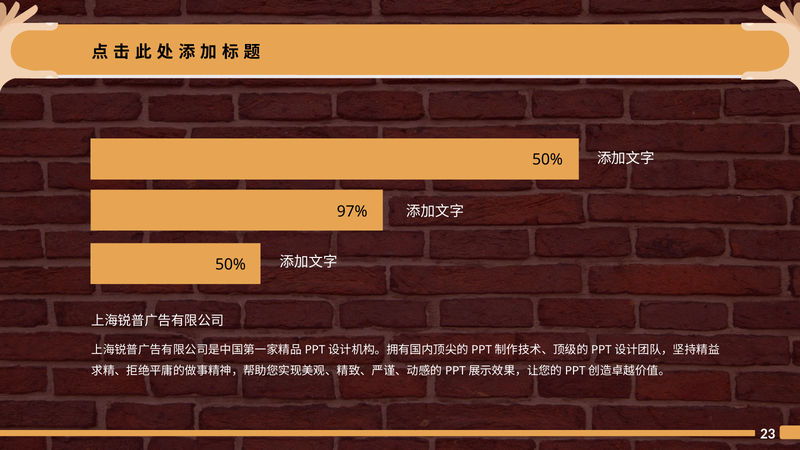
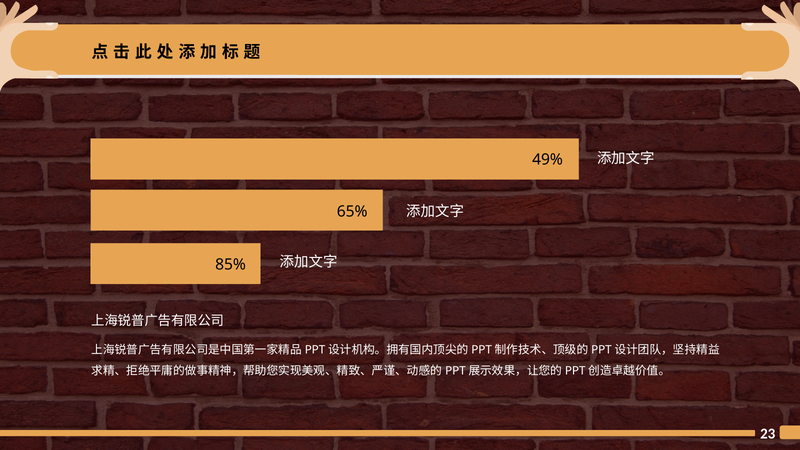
50% at (548, 160): 50% -> 49%
97%: 97% -> 65%
50% at (231, 265): 50% -> 85%
